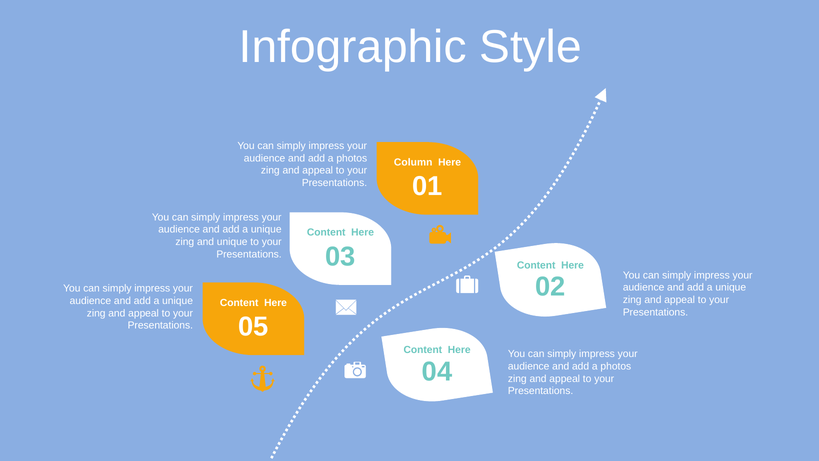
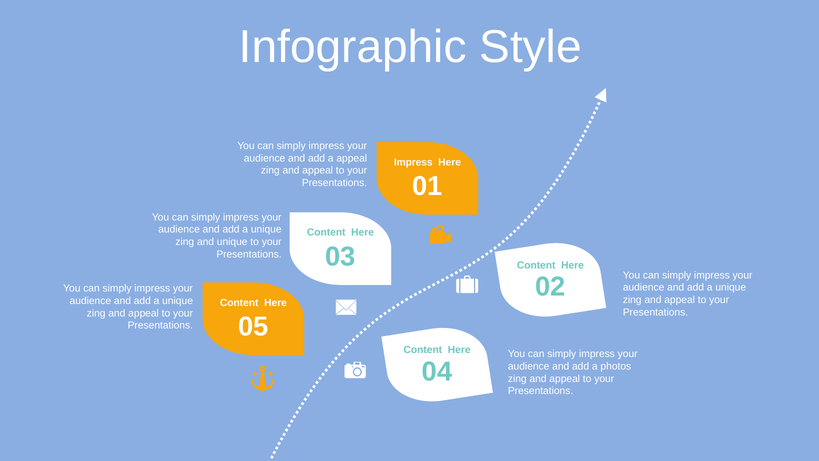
photos at (352, 158): photos -> appeal
Column at (413, 162): Column -> Impress
